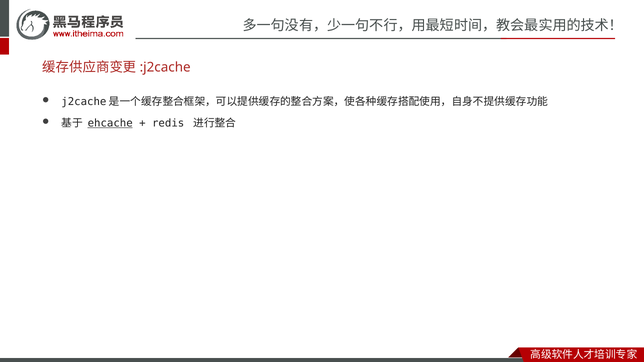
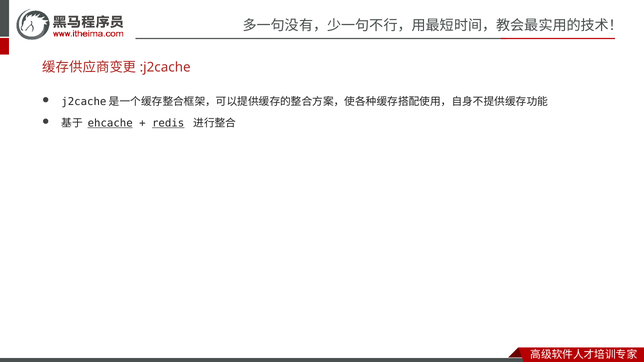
redis underline: none -> present
